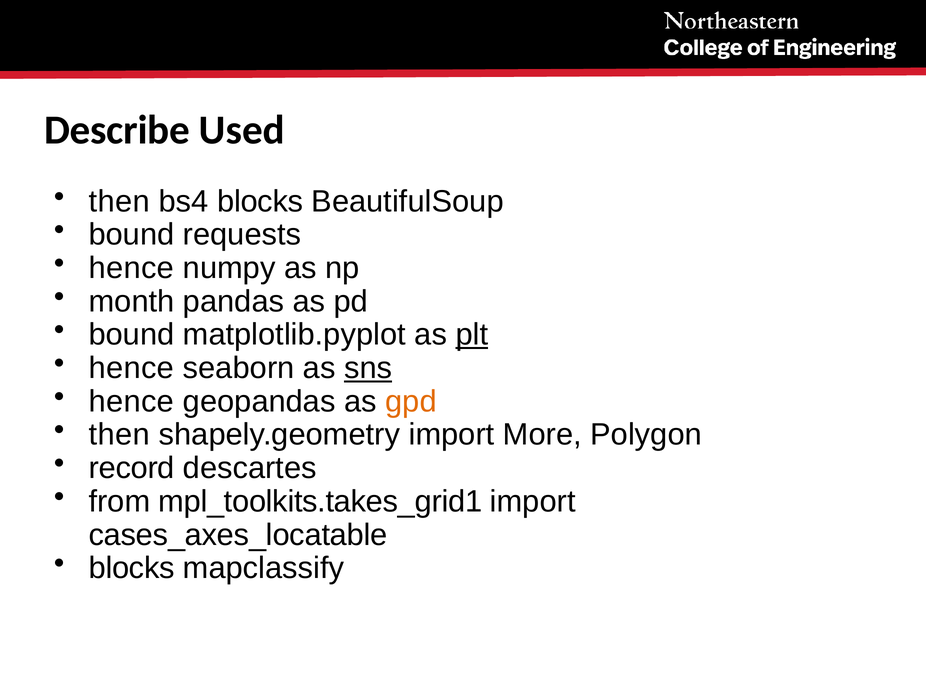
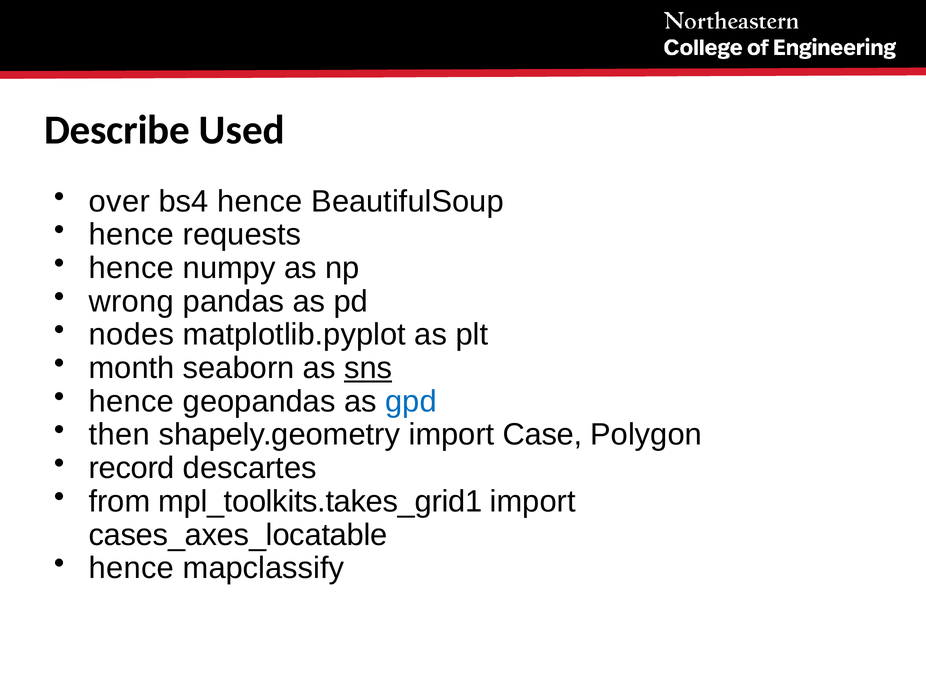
then at (119, 201): then -> over
bs4 blocks: blocks -> hence
bound at (132, 235): bound -> hence
month: month -> wrong
bound at (132, 335): bound -> nodes
plt underline: present -> none
hence at (131, 368): hence -> month
gpd colour: orange -> blue
More: More -> Case
blocks at (132, 568): blocks -> hence
